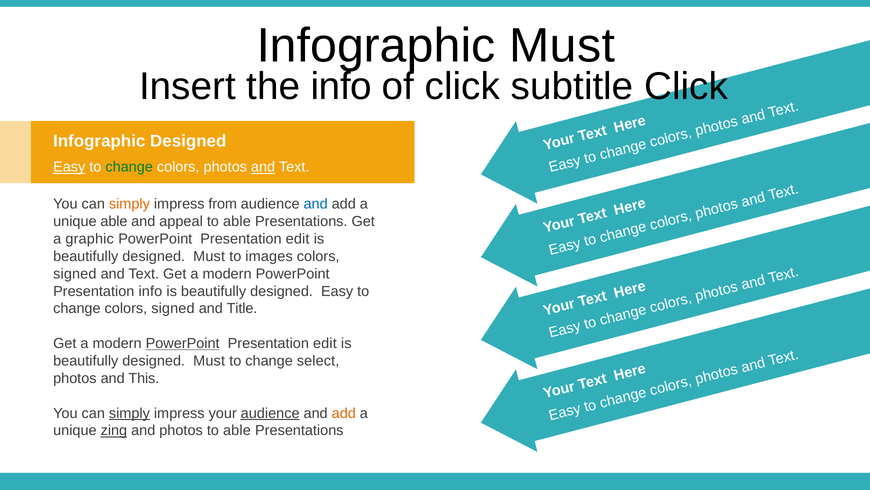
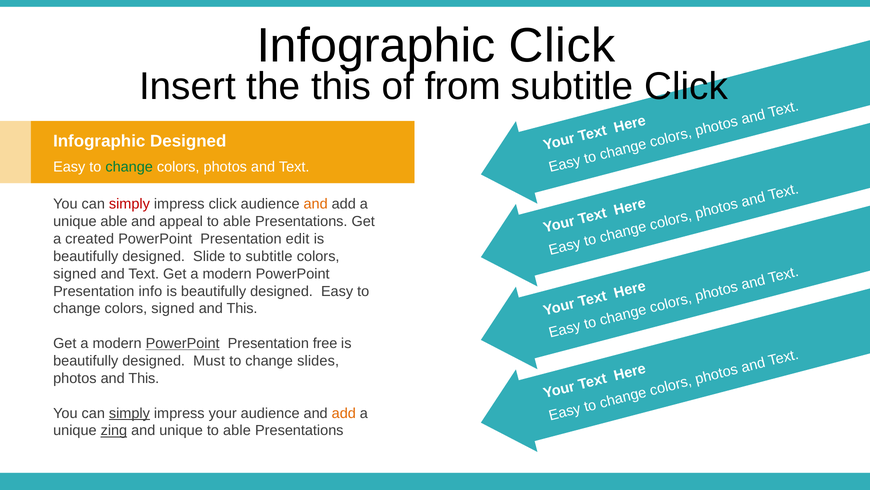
Infographic Must: Must -> Click
the info: info -> this
of click: click -> from
Easy at (69, 167) underline: present -> none
and at (263, 167) underline: present -> none
simply at (129, 204) colour: orange -> red
impress from: from -> click
and at (316, 204) colour: blue -> orange
graphic: graphic -> created
Must at (209, 256): Must -> Slide
to images: images -> subtitle
Title at (242, 308): Title -> This
edit at (325, 343): edit -> free
select: select -> slides
audience at (270, 413) underline: present -> none
and photos: photos -> unique
